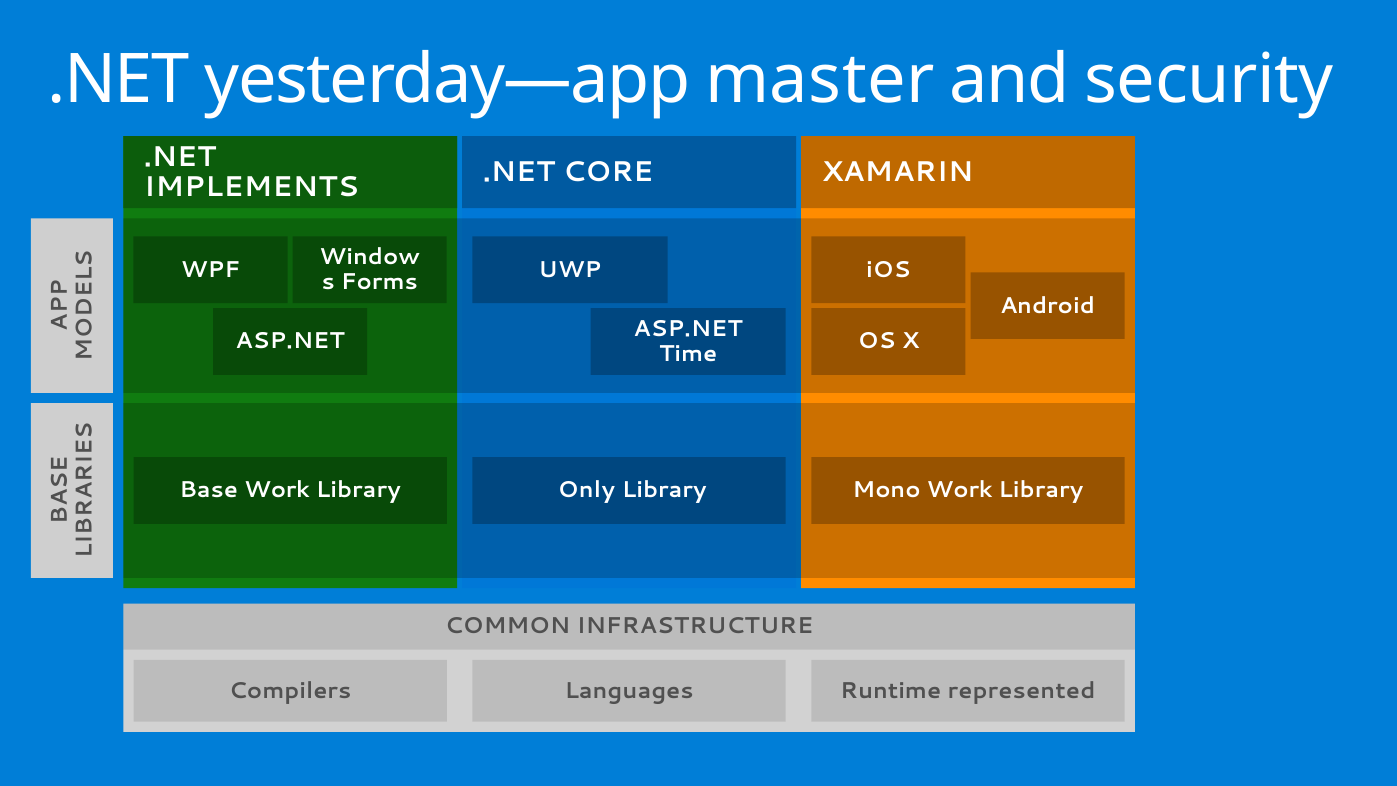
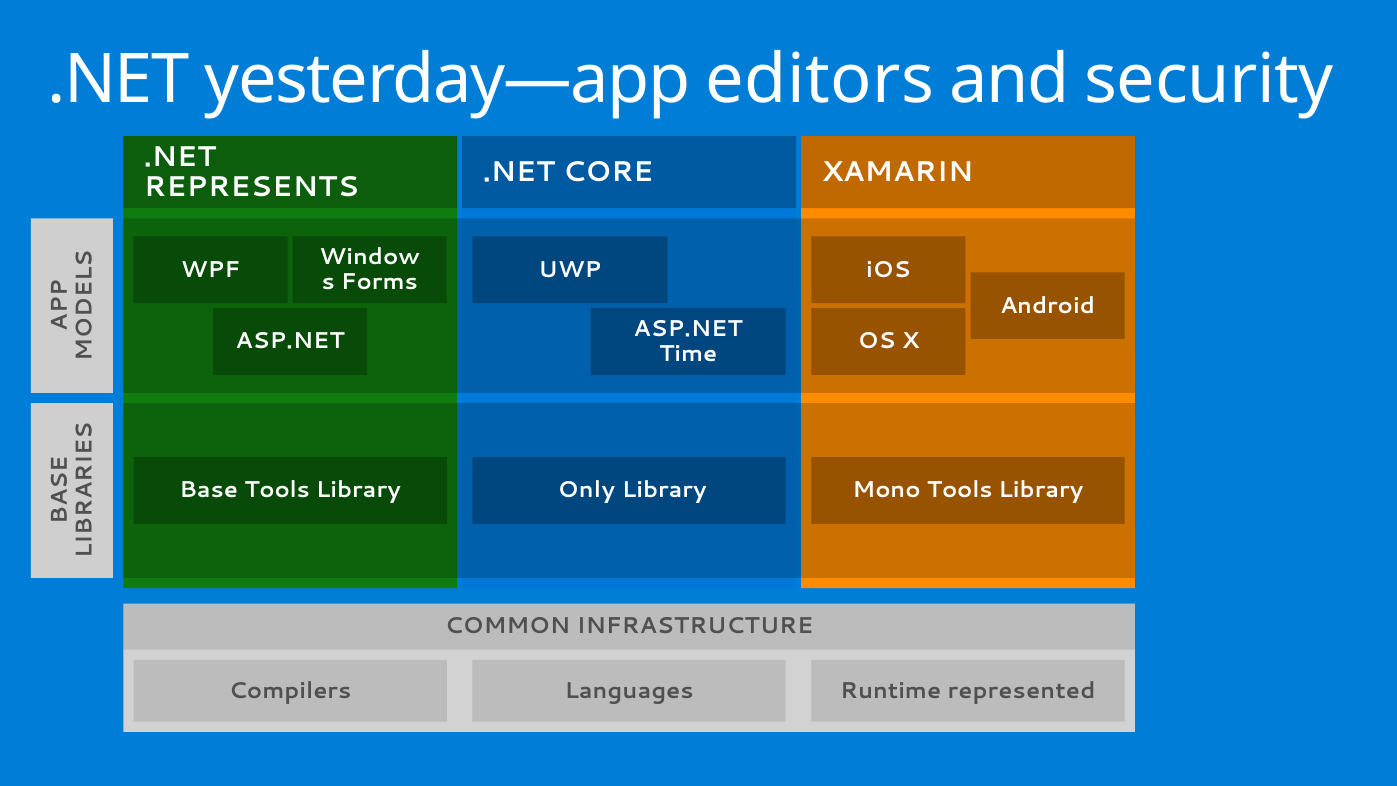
master: master -> editors
IMPLEMENTS: IMPLEMENTS -> REPRESENTS
Base Work: Work -> Tools
Mono Work: Work -> Tools
